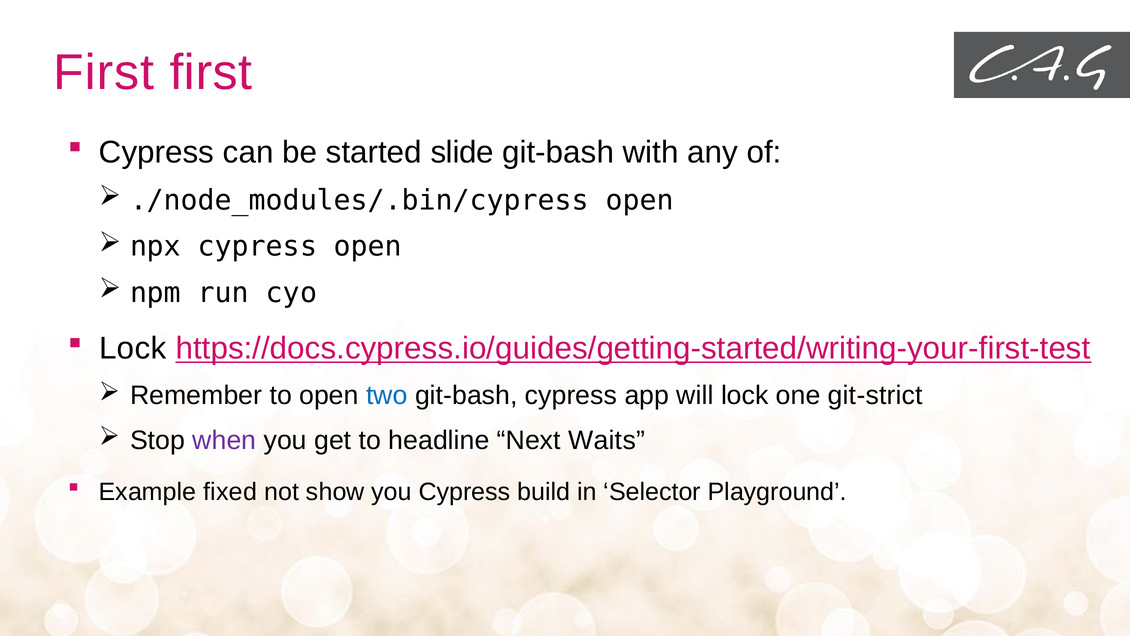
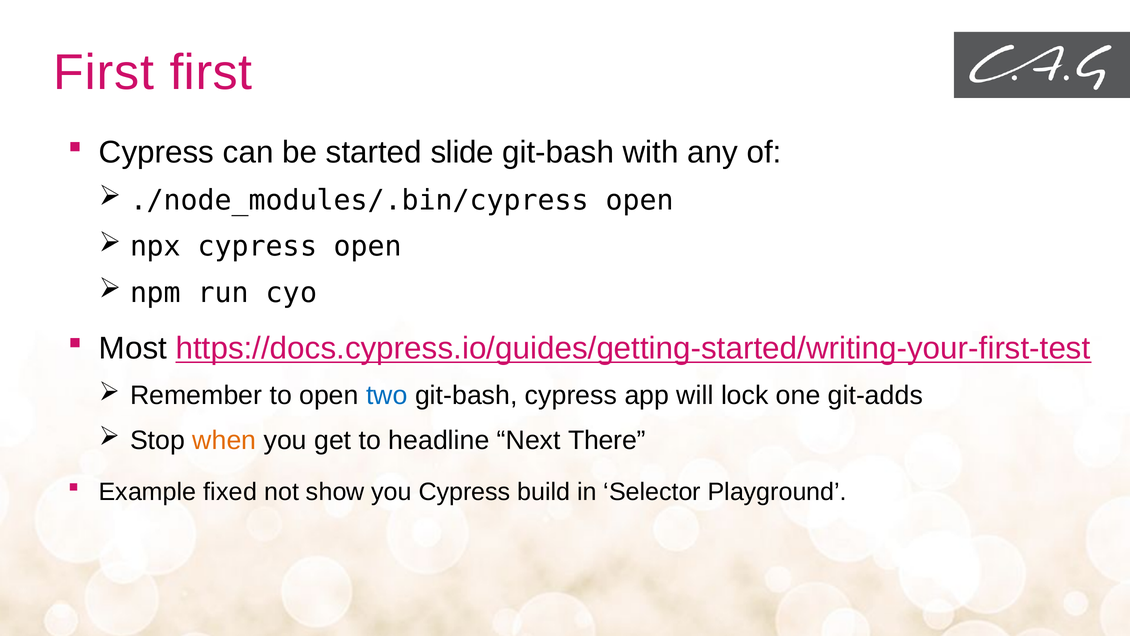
Lock at (133, 348): Lock -> Most
git-strict: git-strict -> git-adds
when colour: purple -> orange
Waits: Waits -> There
